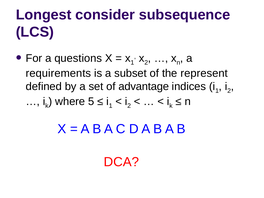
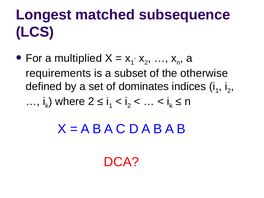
consider: consider -> matched
questions: questions -> multiplied
represent: represent -> otherwise
advantage: advantage -> dominates
where 5: 5 -> 2
